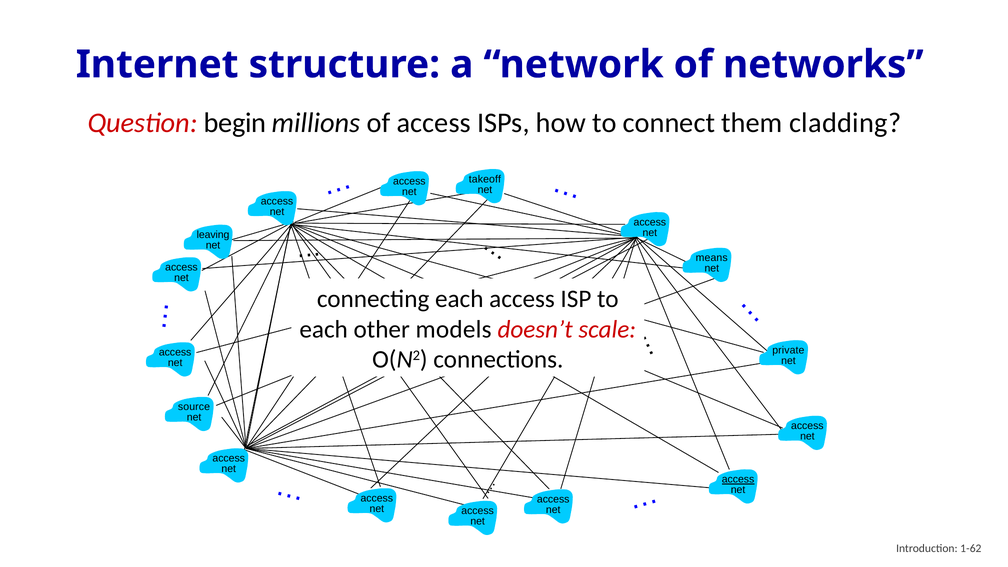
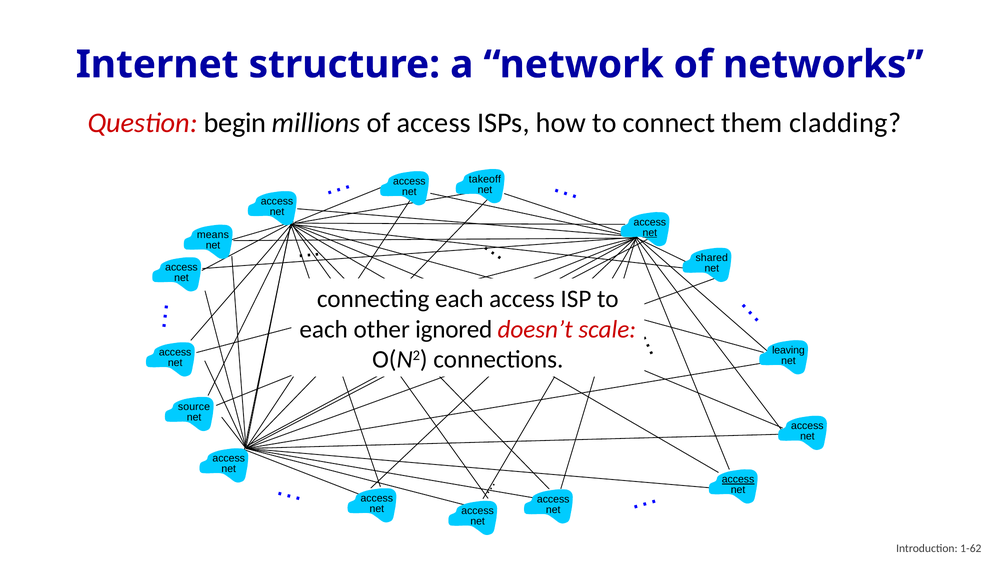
net at (650, 233) underline: none -> present
leaving: leaving -> means
means: means -> shared
models: models -> ignored
private: private -> leaving
